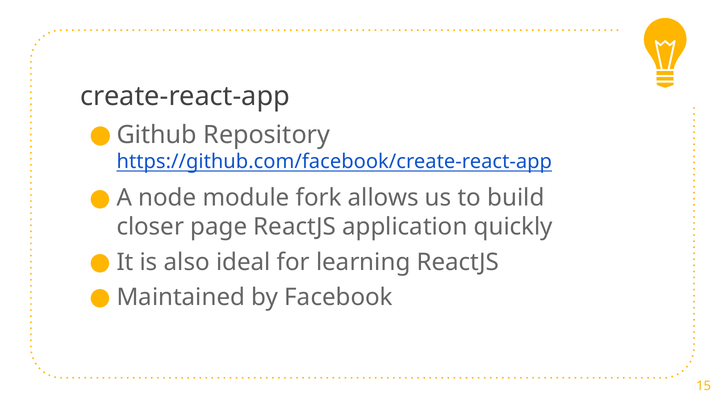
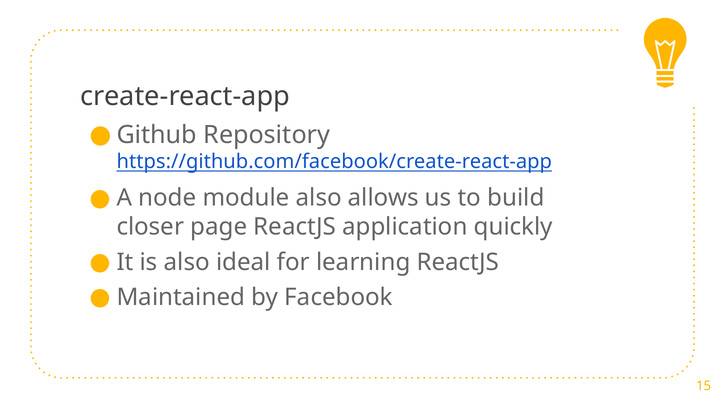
module fork: fork -> also
